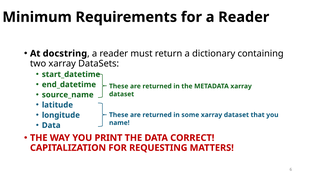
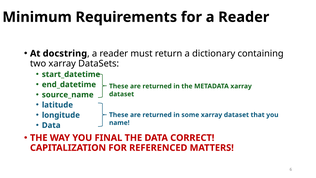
PRINT: PRINT -> FINAL
REQUESTING: REQUESTING -> REFERENCED
